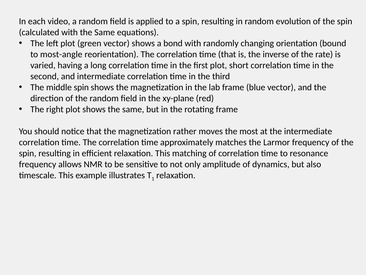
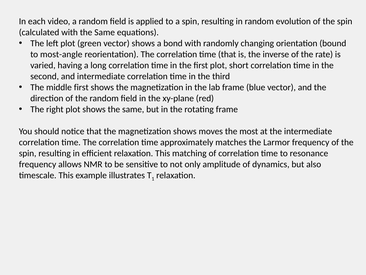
middle spin: spin -> first
magnetization rather: rather -> shows
